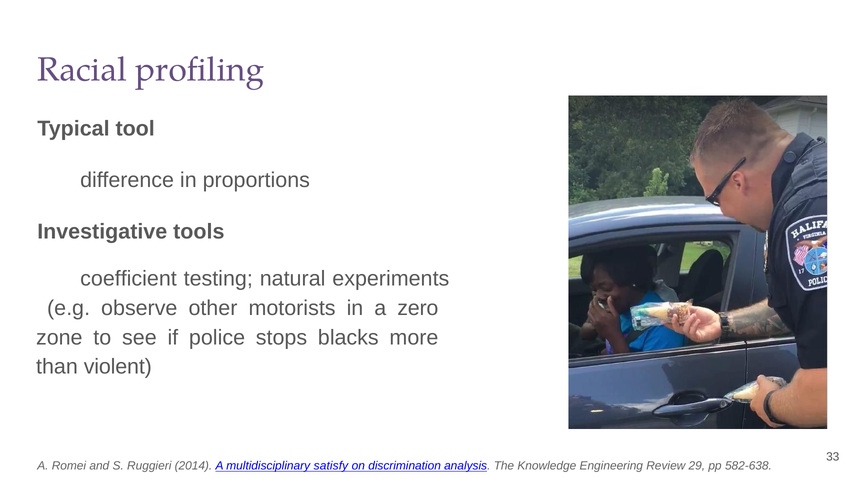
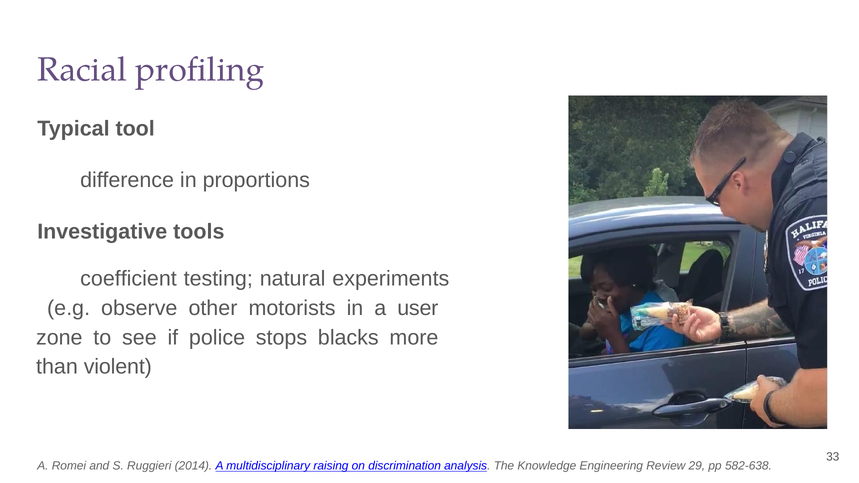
zero: zero -> user
satisfy: satisfy -> raising
